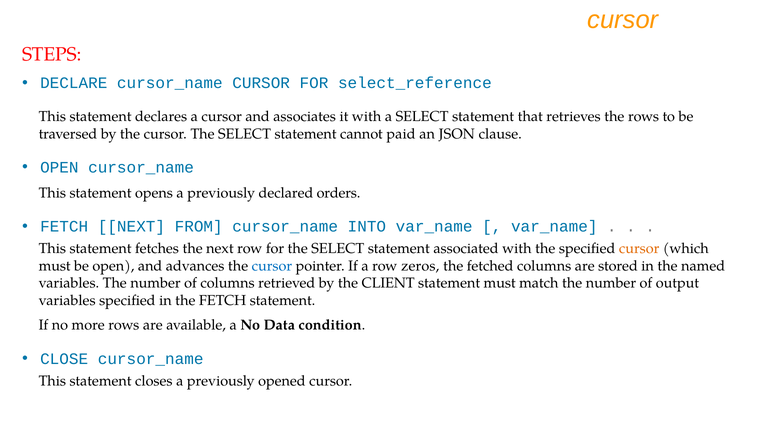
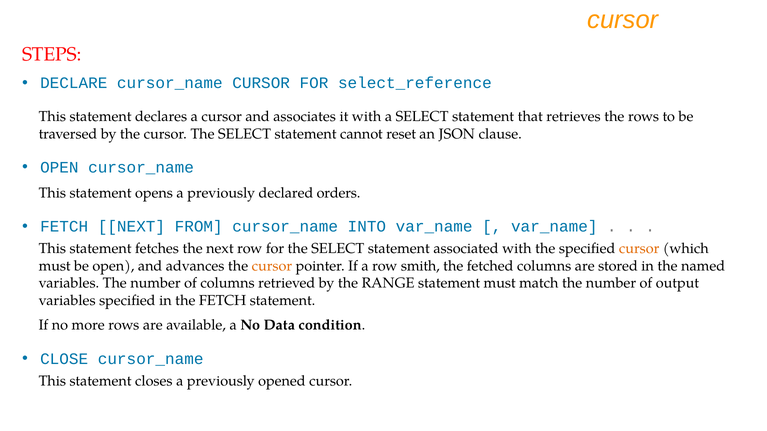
paid: paid -> reset
cursor at (272, 266) colour: blue -> orange
zeros: zeros -> smith
CLIENT: CLIENT -> RANGE
